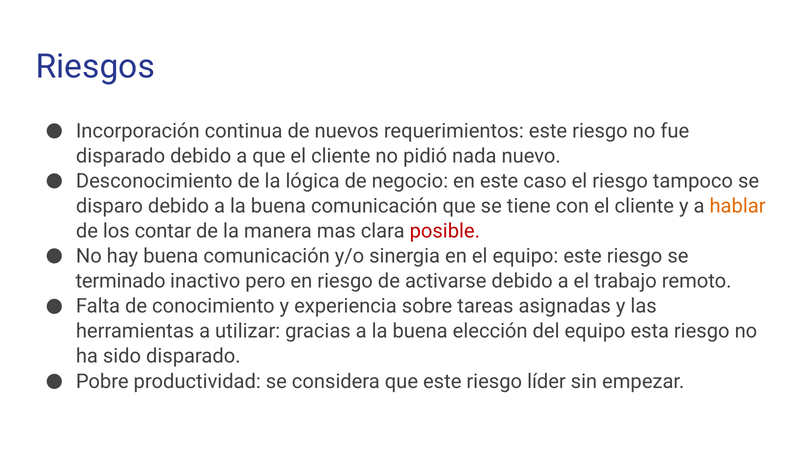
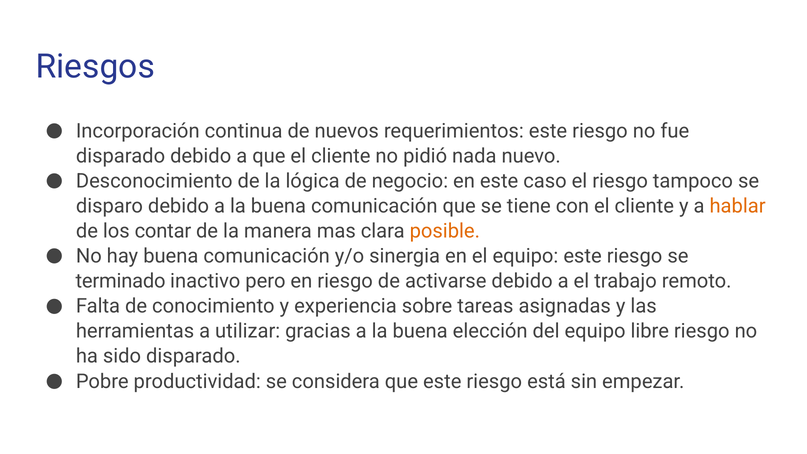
posible colour: red -> orange
esta: esta -> libre
líder: líder -> está
